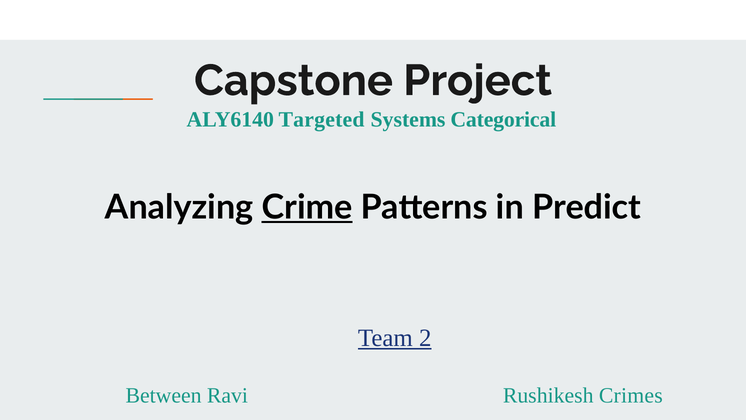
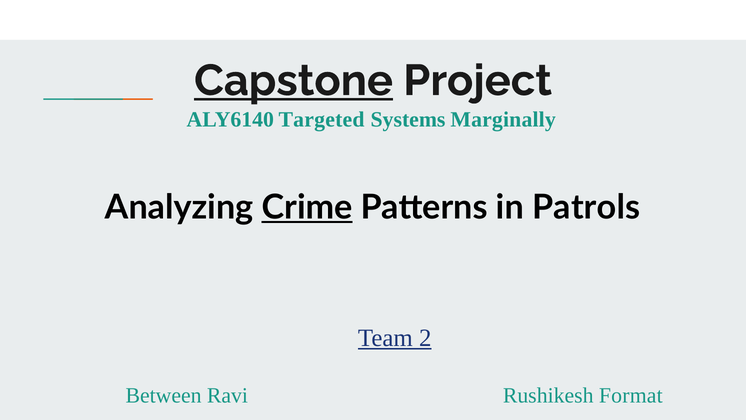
Capstone underline: none -> present
Categorical: Categorical -> Marginally
Predict: Predict -> Patrols
Crimes: Crimes -> Format
